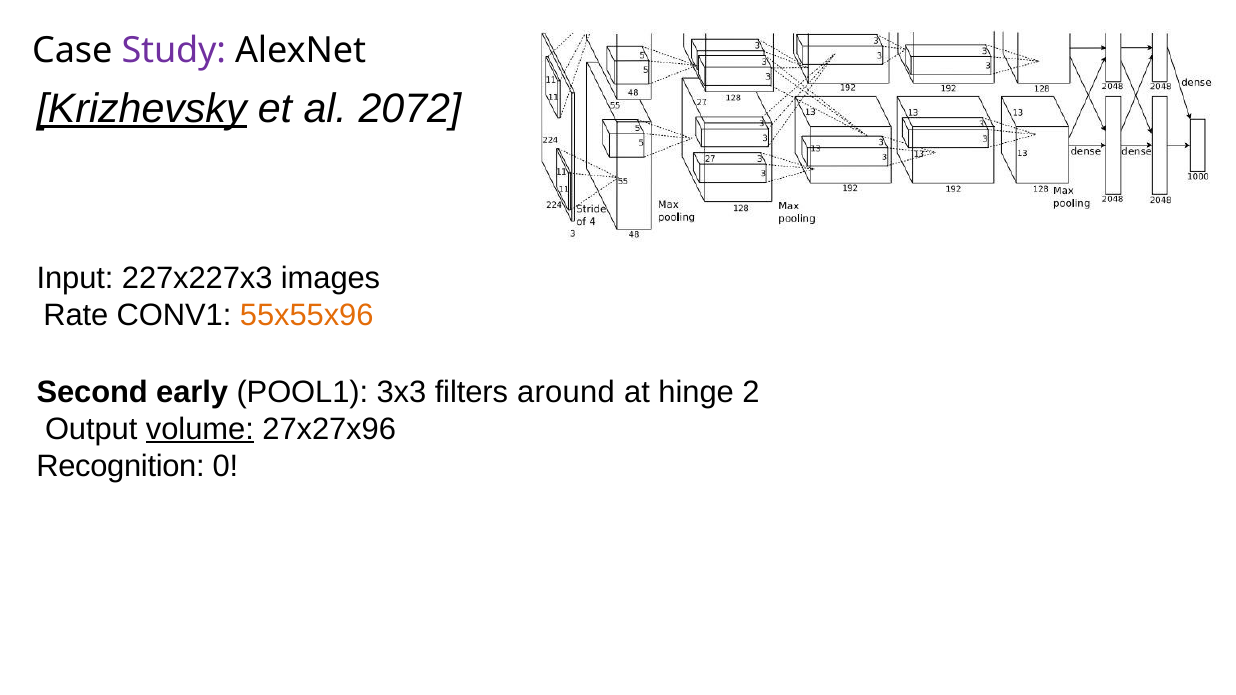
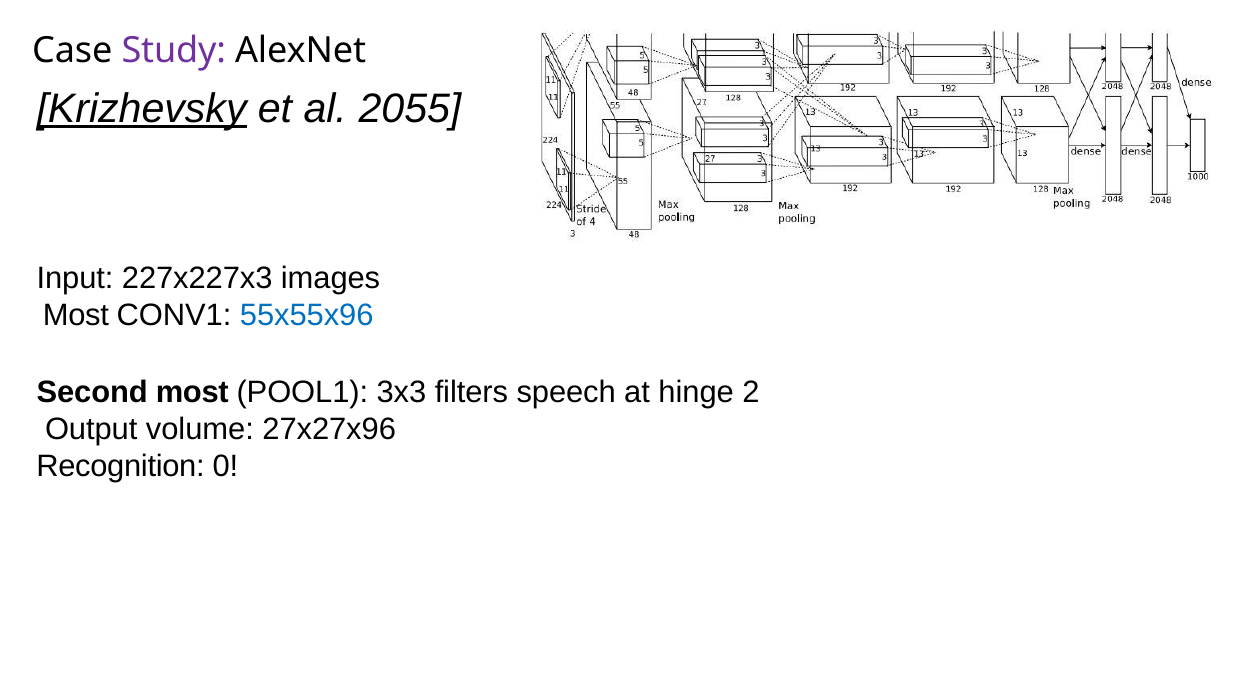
2072: 2072 -> 2055
Rate at (76, 316): Rate -> Most
55x55x96 colour: orange -> blue
Second early: early -> most
around: around -> speech
volume underline: present -> none
